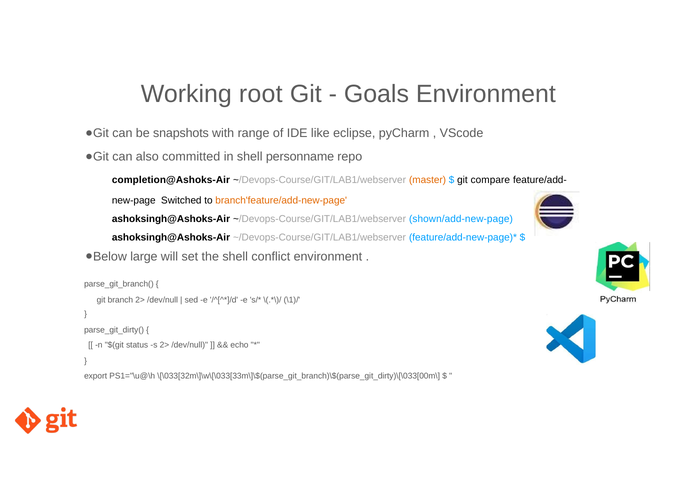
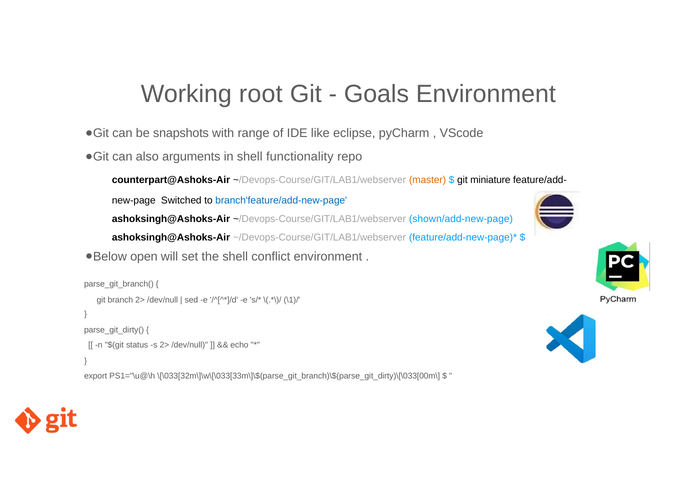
committed: committed -> arguments
personname: personname -> functionality
completion@Ashoks-Air: completion@Ashoks-Air -> counterpart@Ashoks-Air
compare: compare -> miniature
branch'feature/add-new-page colour: orange -> blue
large: large -> open
